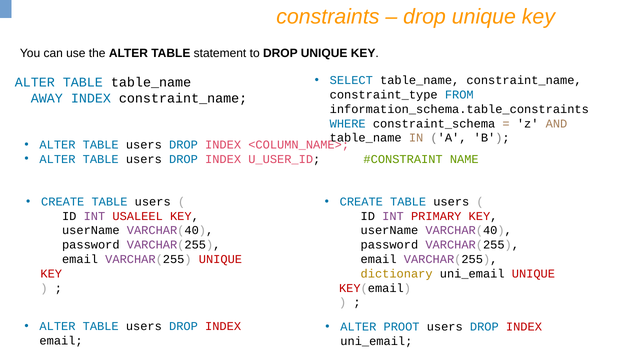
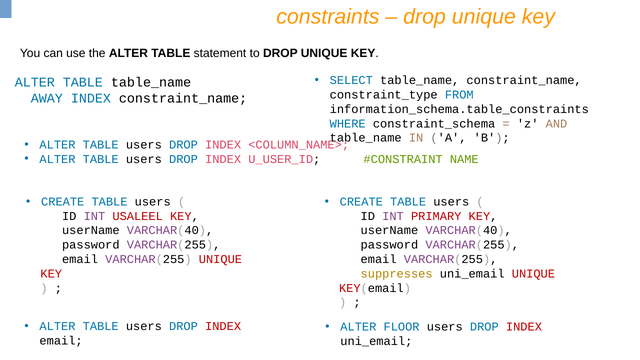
dictionary: dictionary -> suppresses
PROOT: PROOT -> FLOOR
